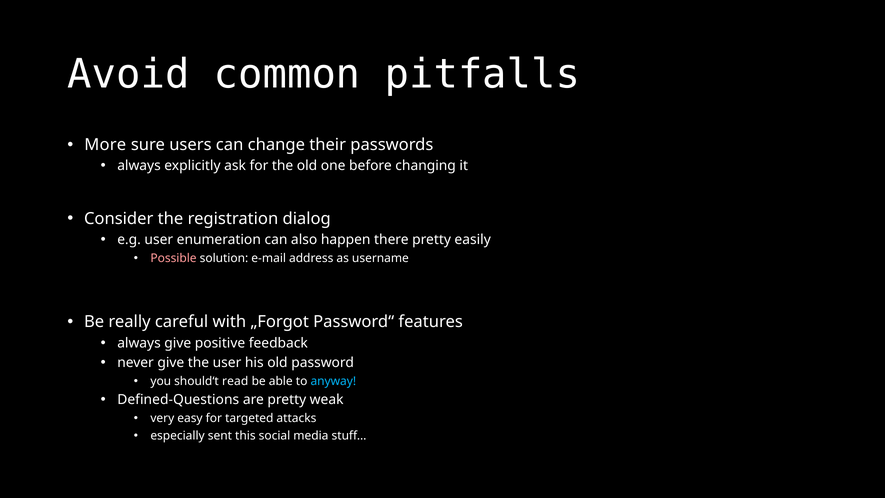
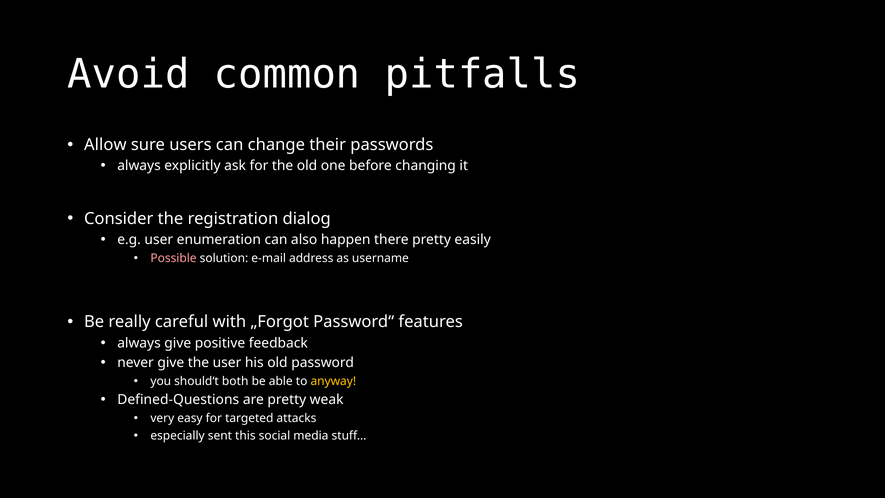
More: More -> Allow
read: read -> both
anyway colour: light blue -> yellow
